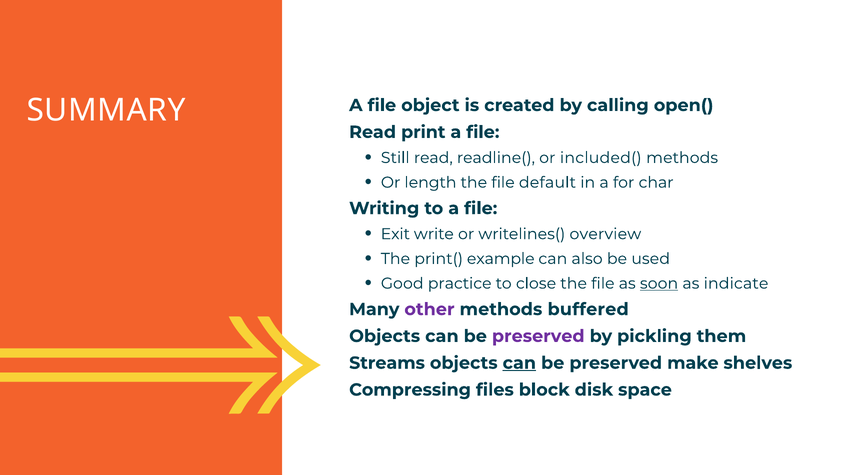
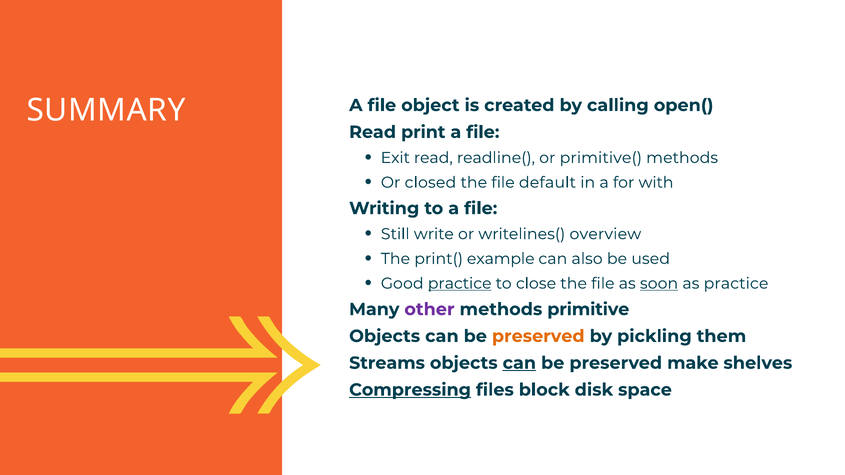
Still: Still -> Exit
included(: included( -> primitive(
length: length -> closed
char: char -> with
Exit: Exit -> Still
practice at (460, 284) underline: none -> present
as indicate: indicate -> practice
buffered: buffered -> primitive
preserved at (538, 336) colour: purple -> orange
Compressing underline: none -> present
